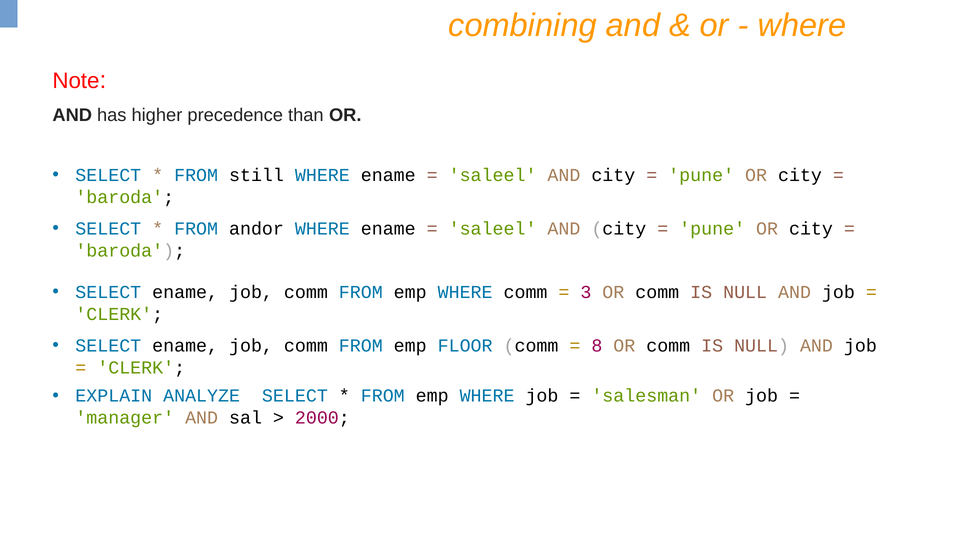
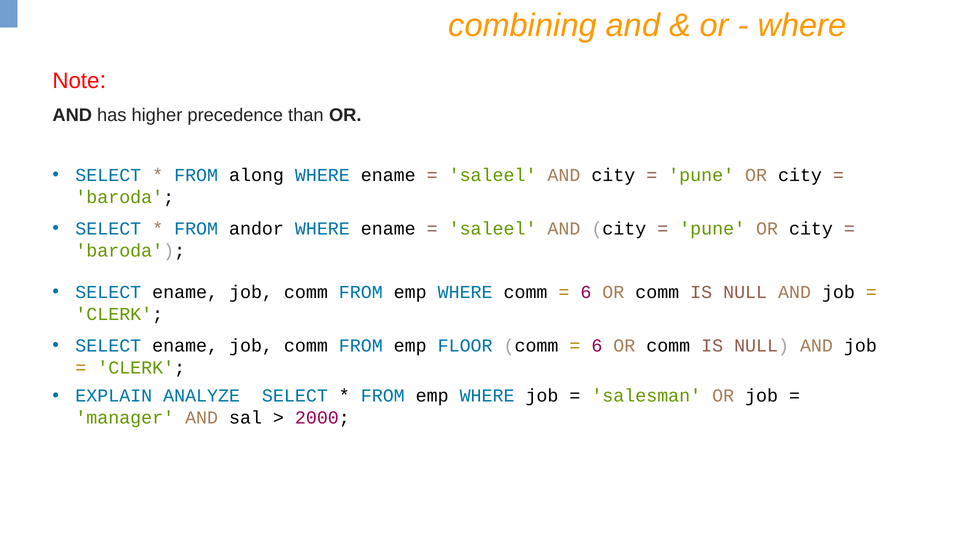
still: still -> along
3 at (586, 292): 3 -> 6
8 at (597, 346): 8 -> 6
